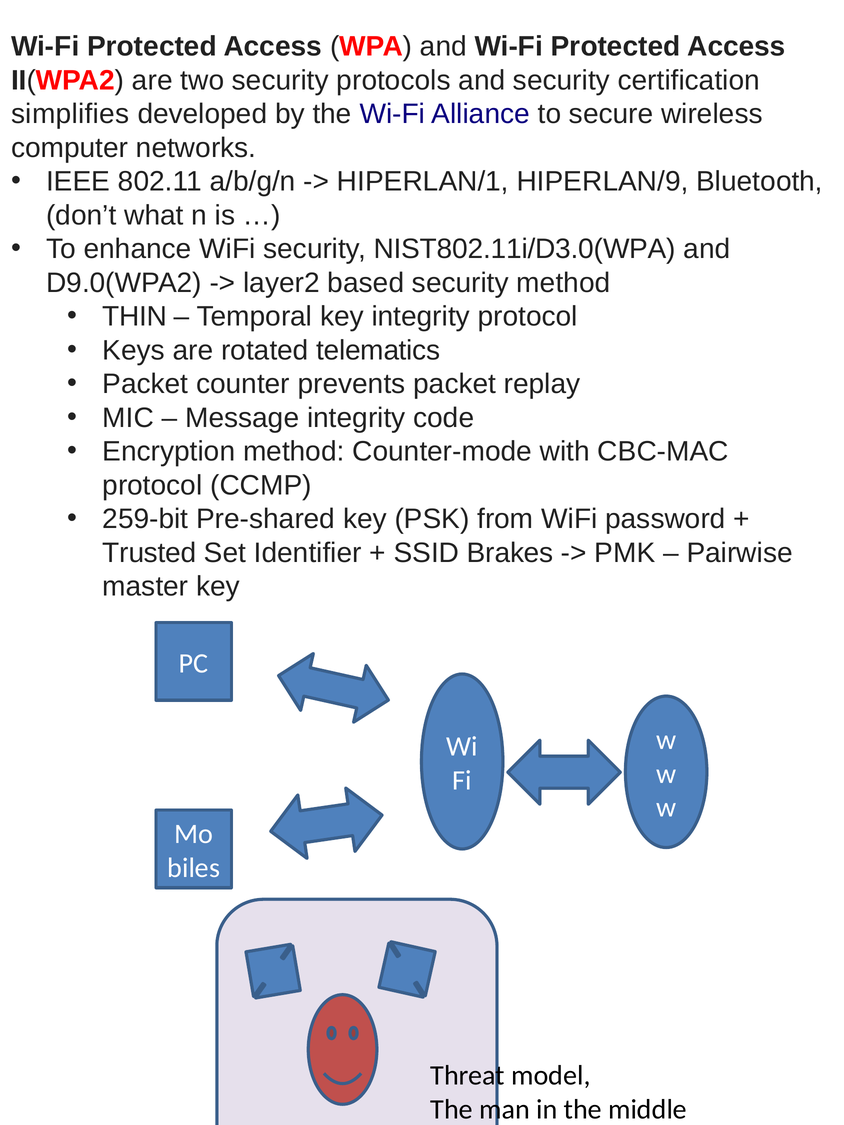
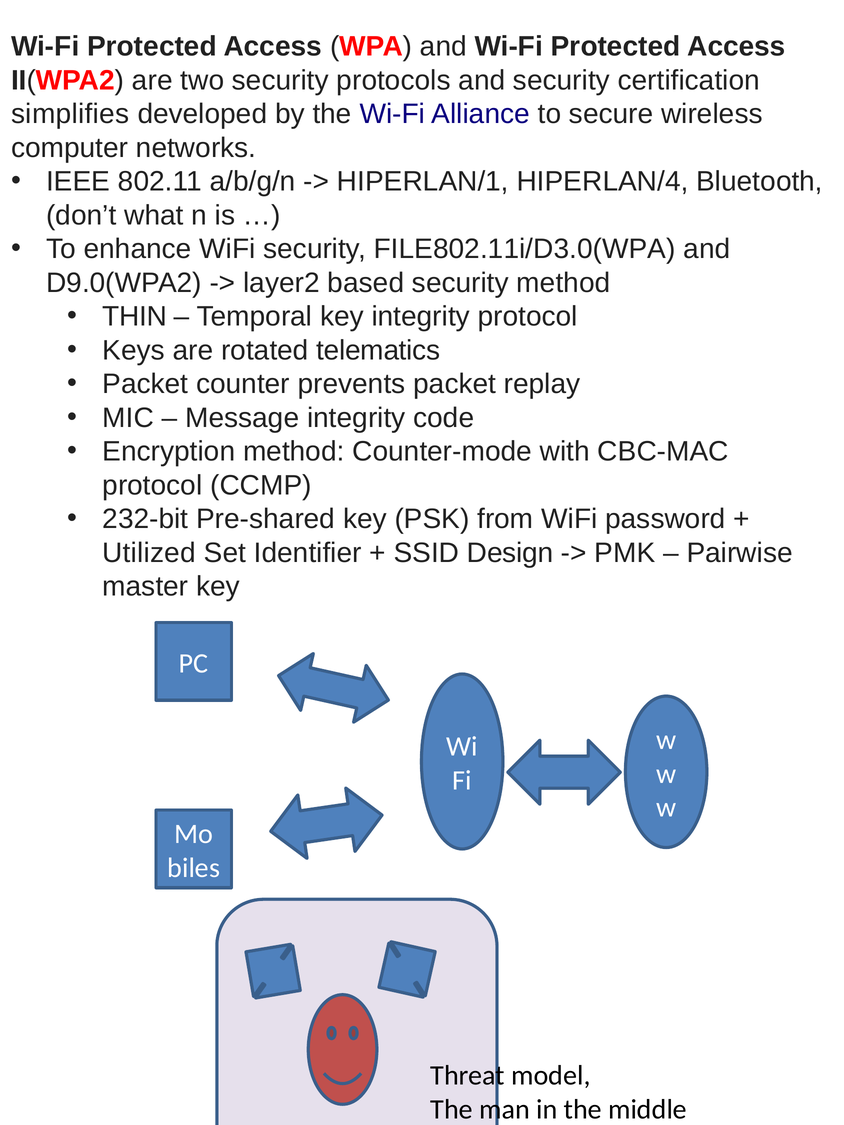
HIPERLAN/9: HIPERLAN/9 -> HIPERLAN/4
NIST802.11i/D3.0(WPA: NIST802.11i/D3.0(WPA -> FILE802.11i/D3.0(WPA
259-bit: 259-bit -> 232-bit
Trusted: Trusted -> Utilized
Brakes: Brakes -> Design
